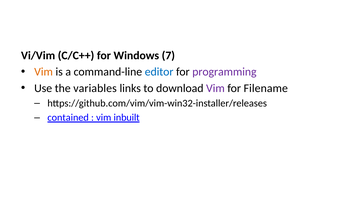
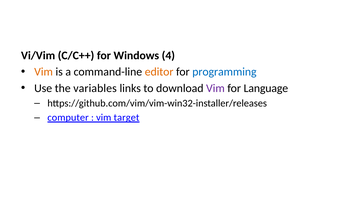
7: 7 -> 4
editor colour: blue -> orange
programming colour: purple -> blue
Filename: Filename -> Language
contained: contained -> computer
inbuilt: inbuilt -> target
